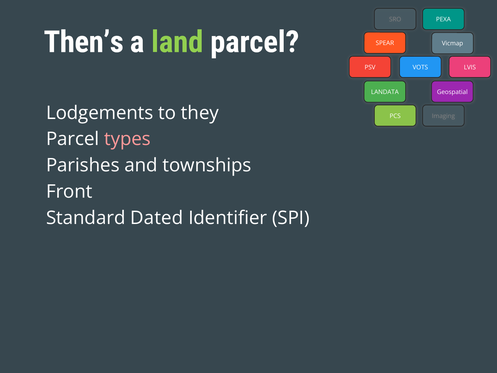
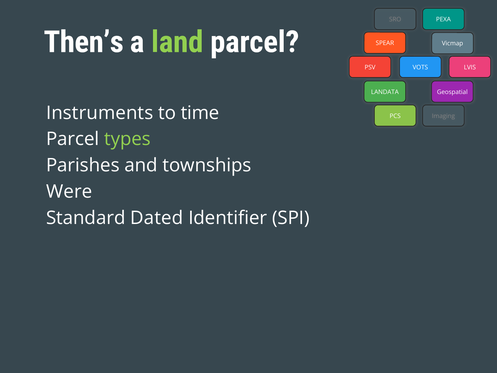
Lodgements: Lodgements -> Instruments
they: they -> time
types colour: pink -> light green
Front: Front -> Were
